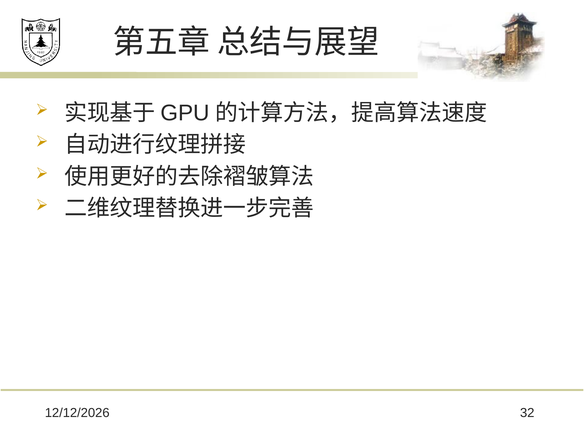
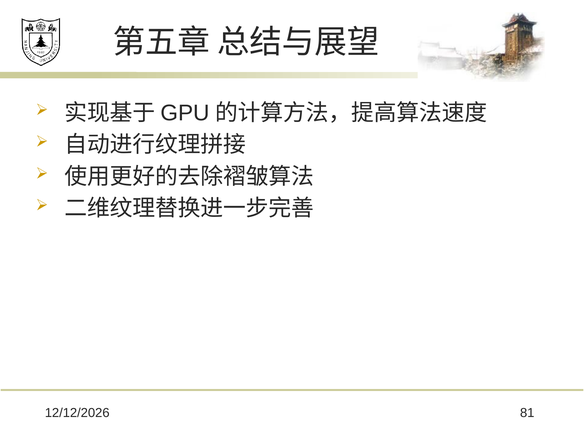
32: 32 -> 81
